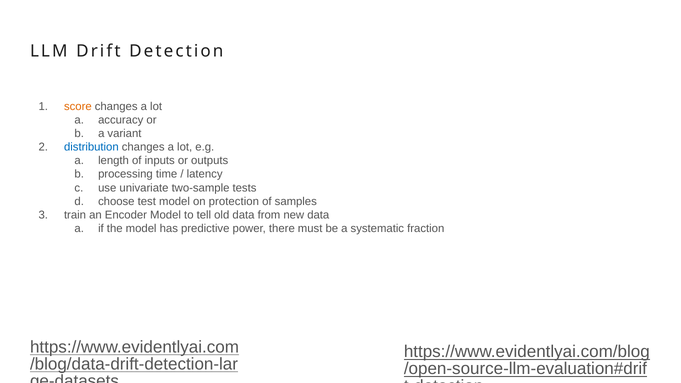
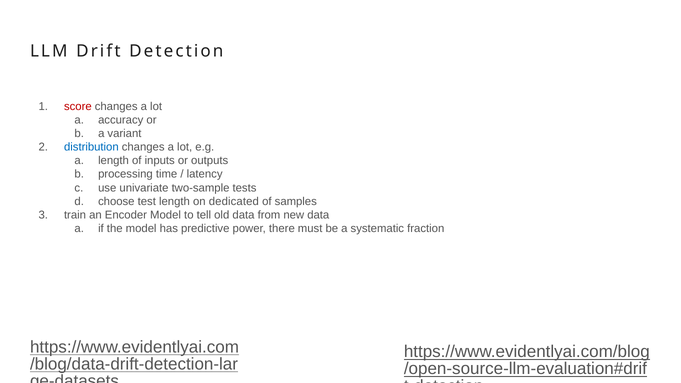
score colour: orange -> red
test model: model -> length
protection: protection -> dedicated
